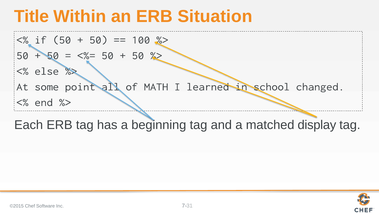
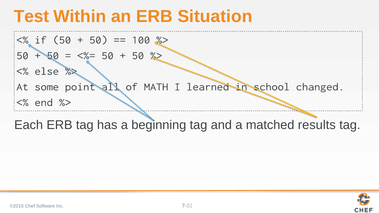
Title: Title -> Test
display: display -> results
